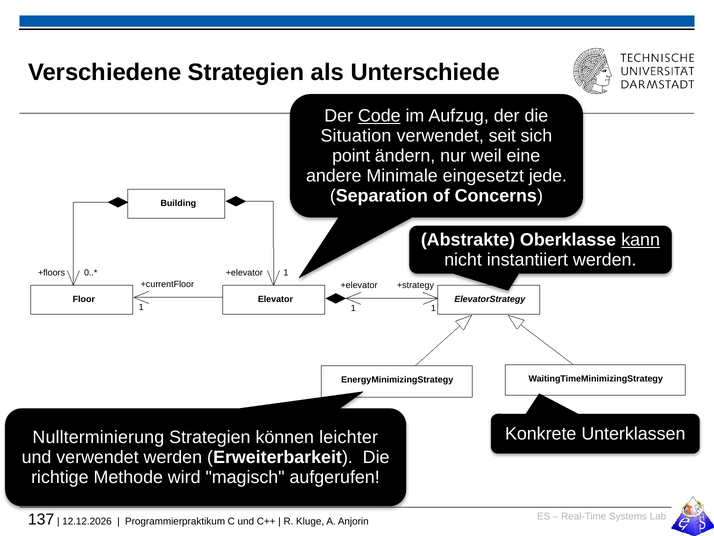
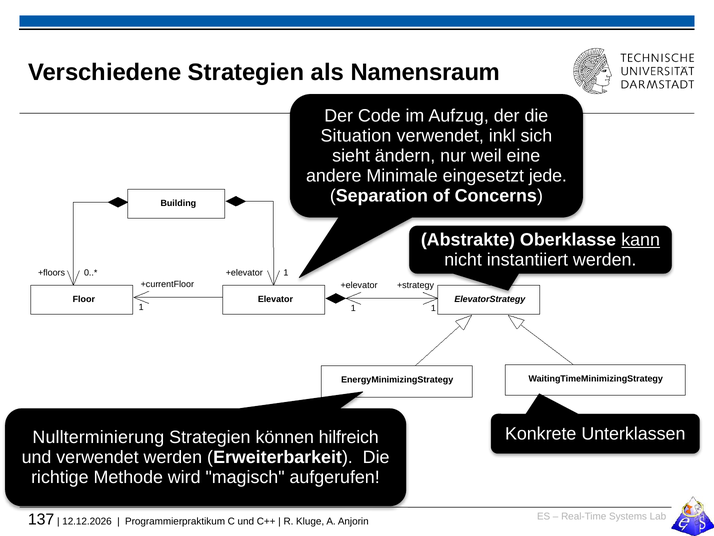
Unterschiede: Unterschiede -> Namensraum
Code underline: present -> none
seit: seit -> inkl
point: point -> sieht
leichter: leichter -> hilfreich
